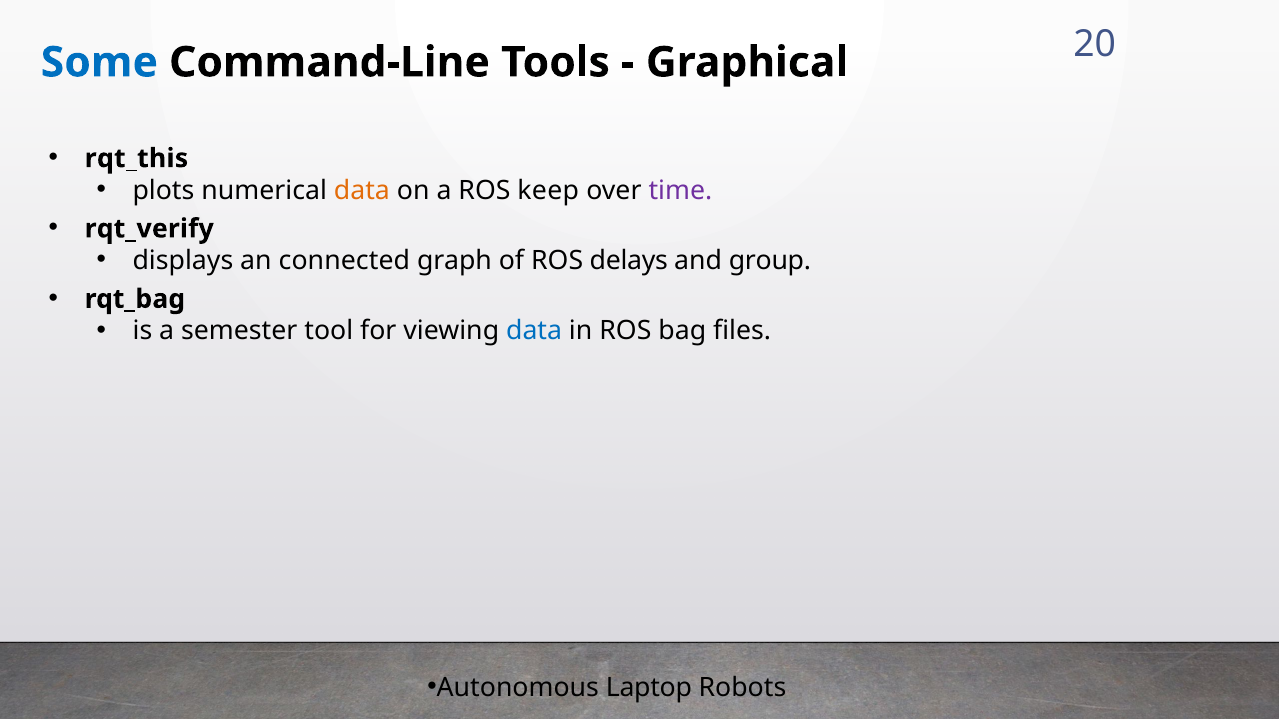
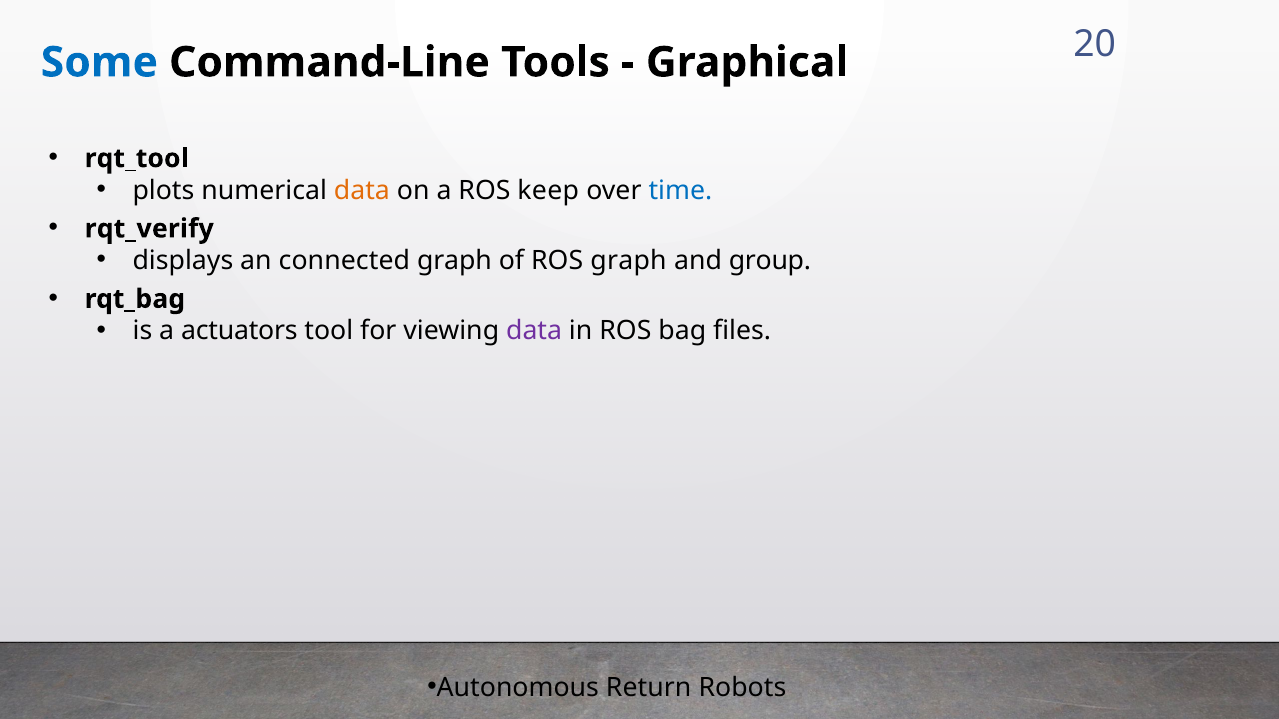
rqt_this: rqt_this -> rqt_tool
time colour: purple -> blue
ROS delays: delays -> graph
semester: semester -> actuators
data at (534, 331) colour: blue -> purple
Laptop: Laptop -> Return
